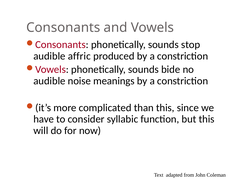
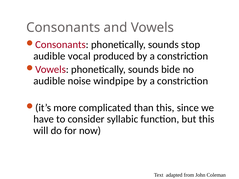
affric: affric -> vocal
meanings: meanings -> windpipe
